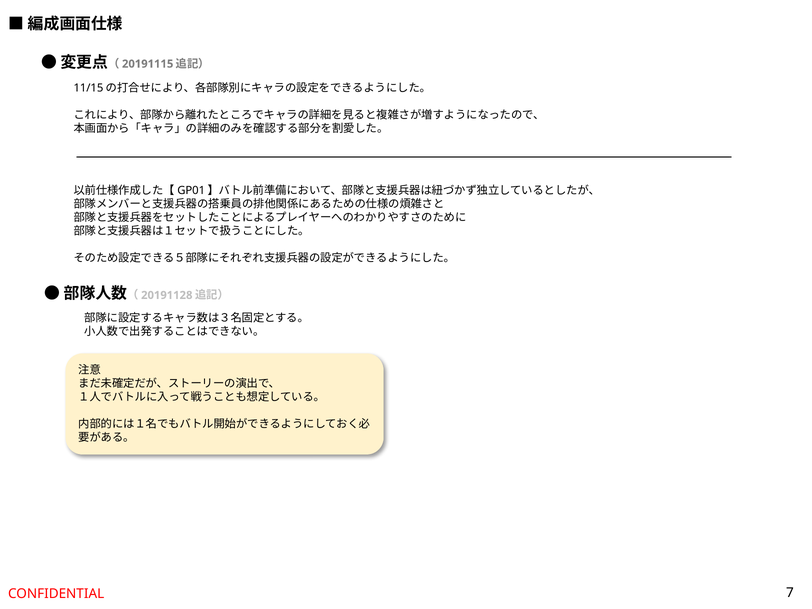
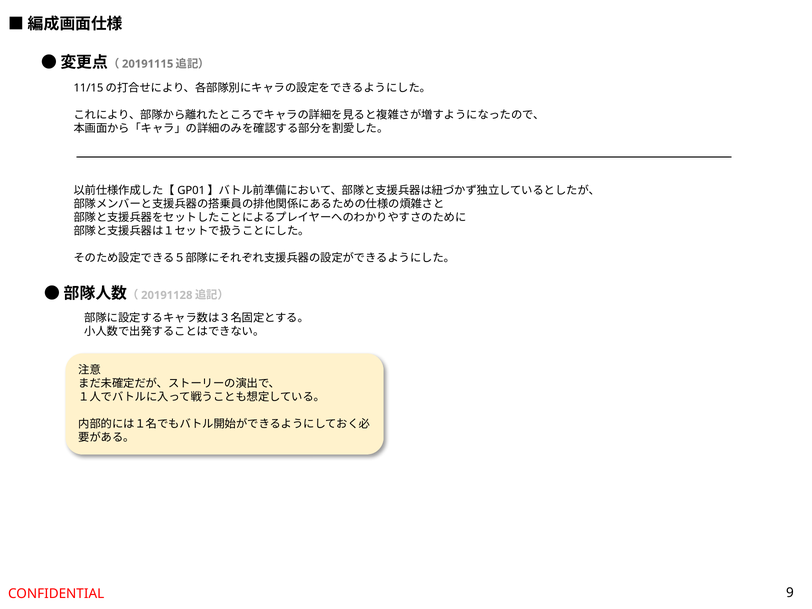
7: 7 -> 9
